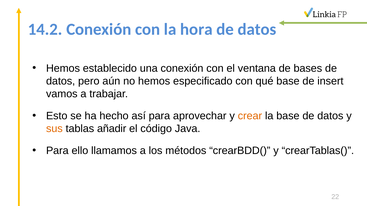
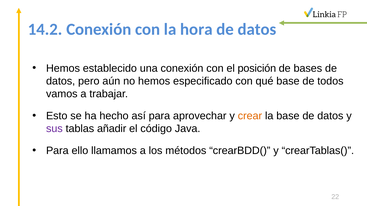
ventana: ventana -> posición
insert: insert -> todos
sus colour: orange -> purple
